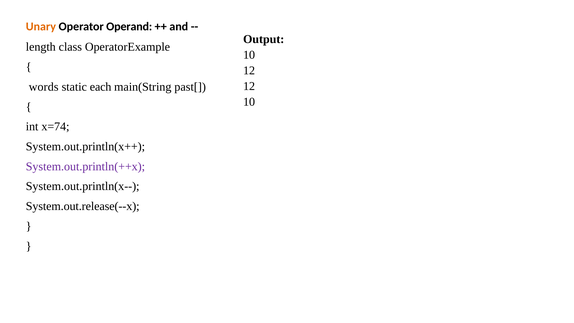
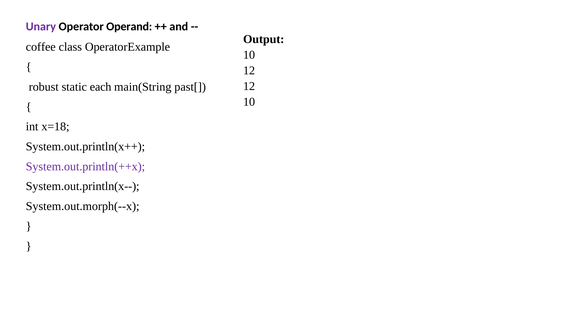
Unary colour: orange -> purple
length: length -> coffee
words: words -> robust
x=74: x=74 -> x=18
System.out.release(--x: System.out.release(--x -> System.out.morph(--x
